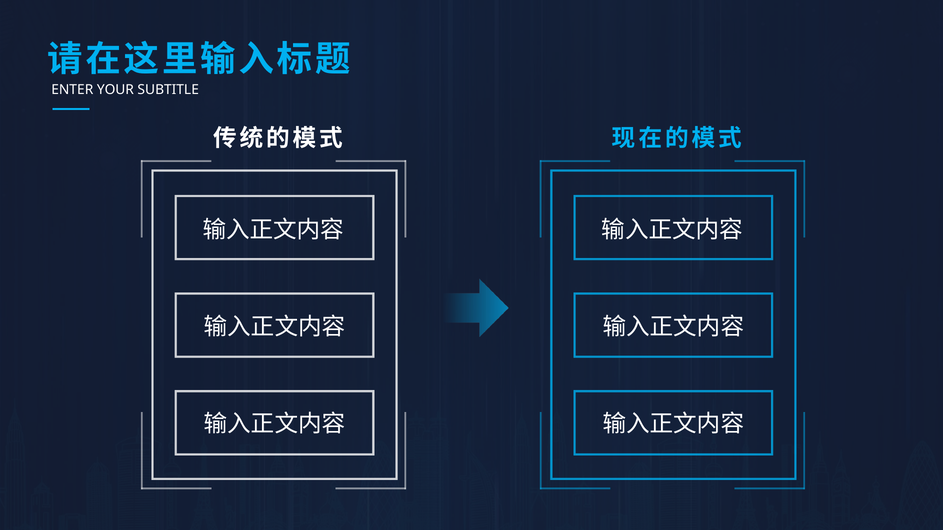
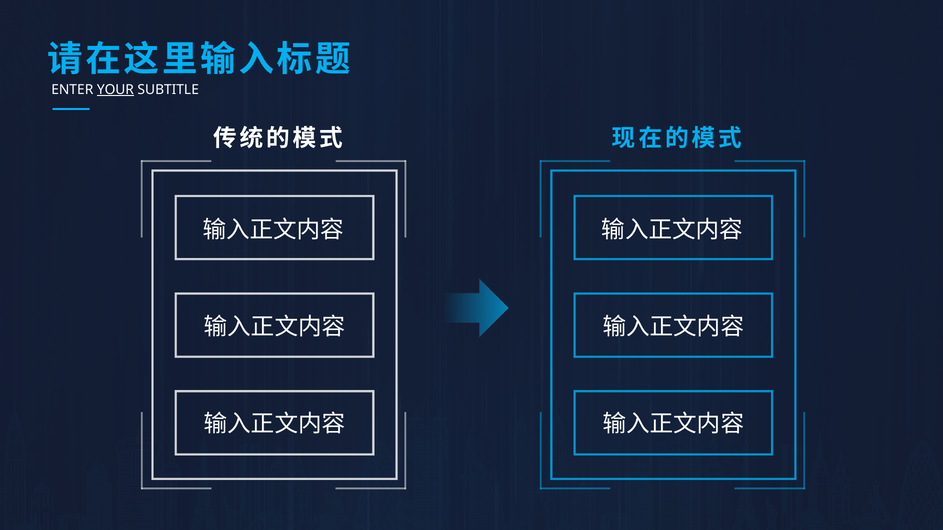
YOUR underline: none -> present
